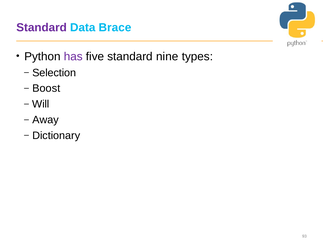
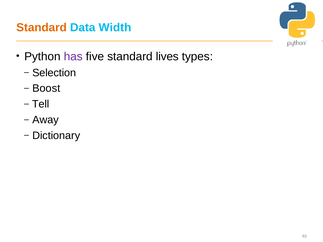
Standard at (42, 28) colour: purple -> orange
Brace: Brace -> Width
nine: nine -> lives
Will: Will -> Tell
